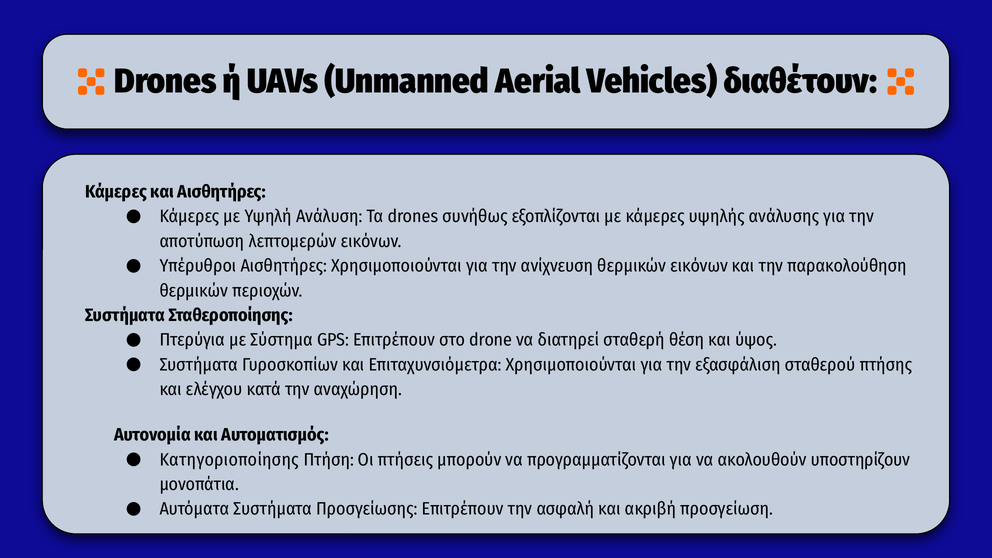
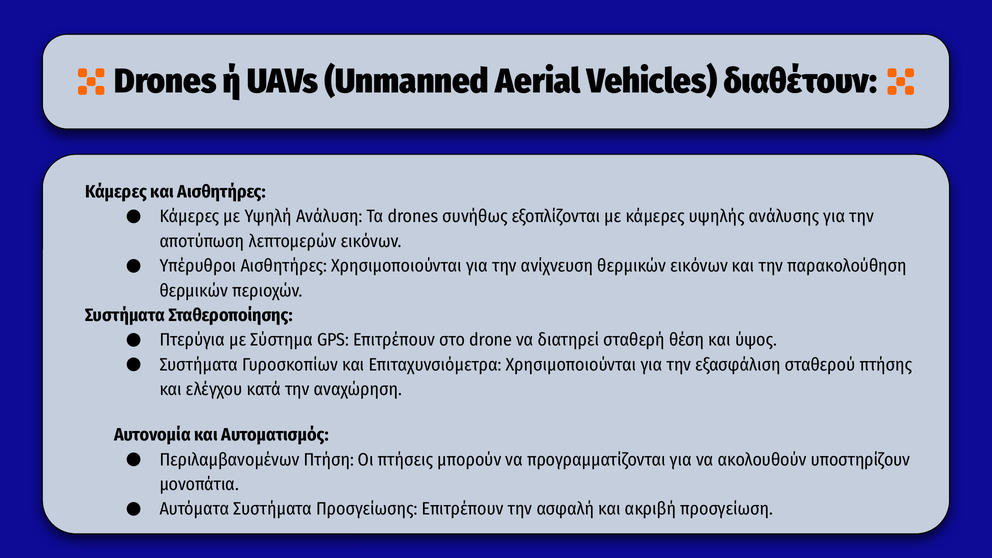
Κατηγοριοποίησης: Κατηγοριοποίησης -> Περιλαμβανομένων
